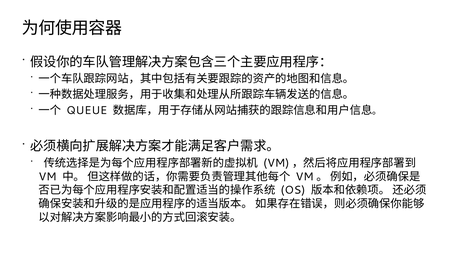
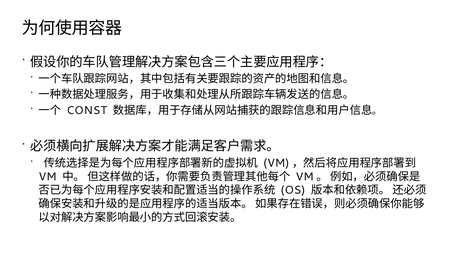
QUEUE: QUEUE -> CONST
